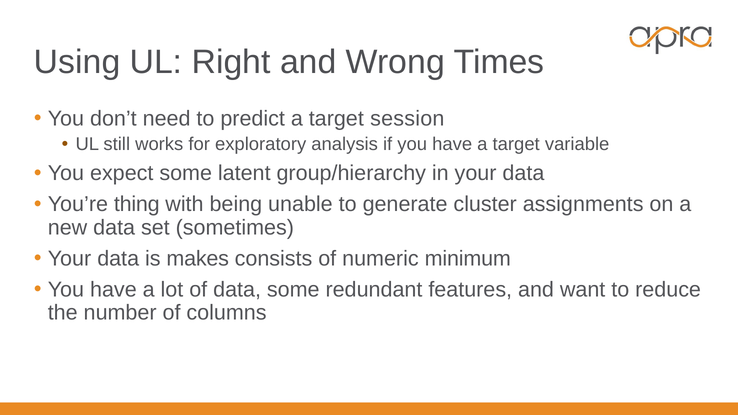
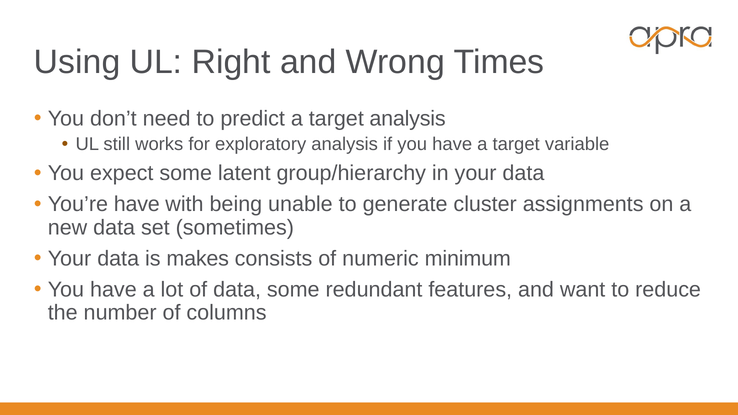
target session: session -> analysis
You’re thing: thing -> have
